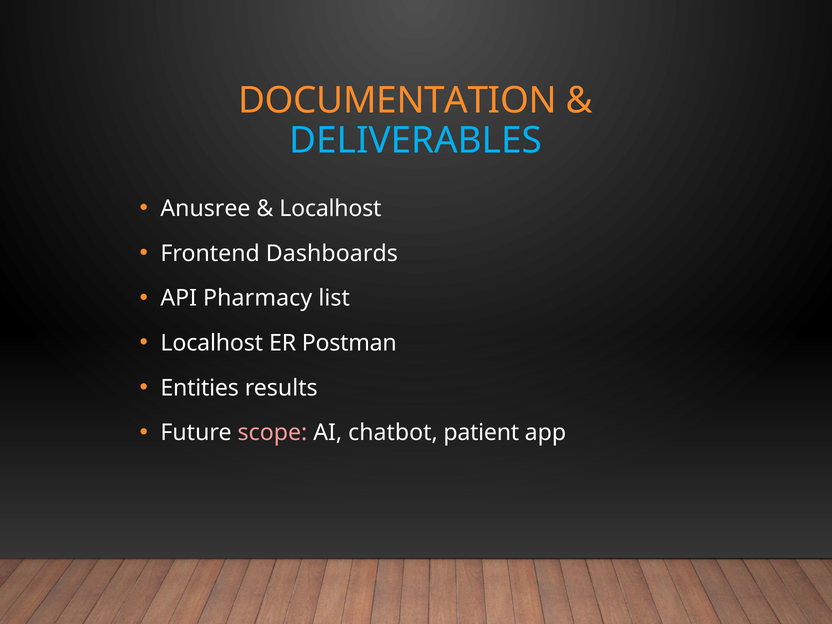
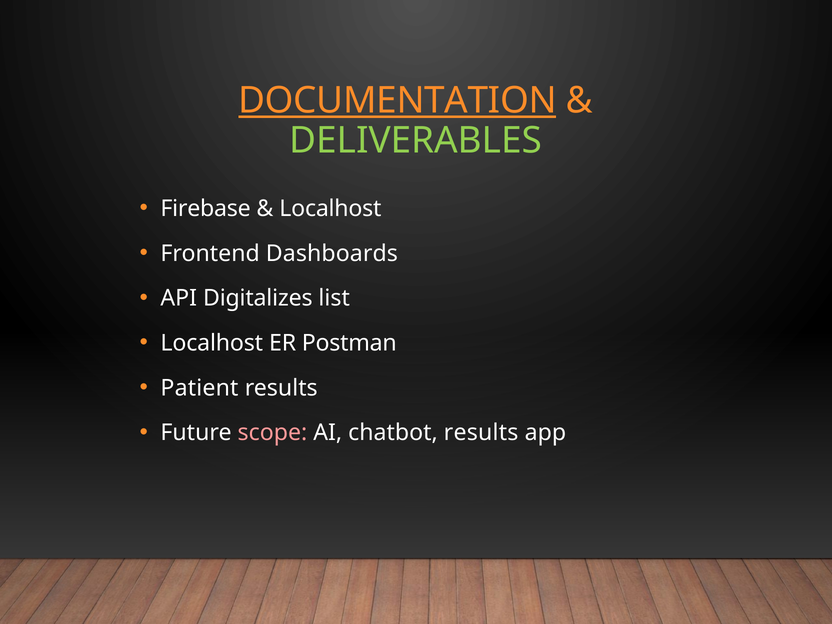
DOCUMENTATION underline: none -> present
DELIVERABLES colour: light blue -> light green
Anusree: Anusree -> Firebase
Pharmacy: Pharmacy -> Digitalizes
Entities: Entities -> Patient
chatbot patient: patient -> results
